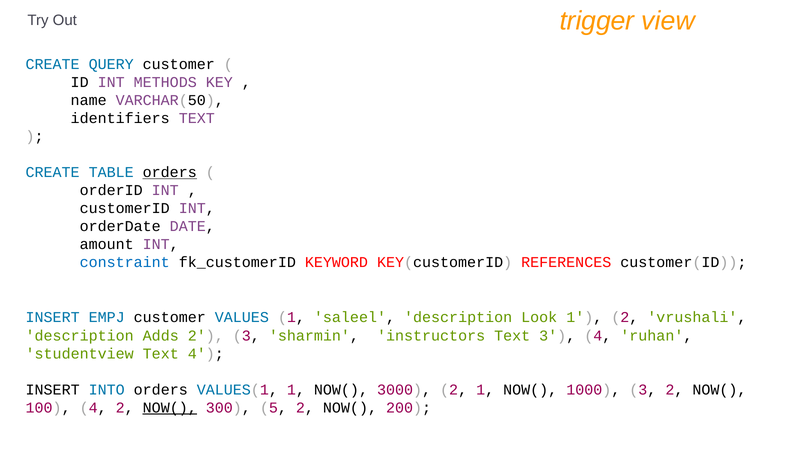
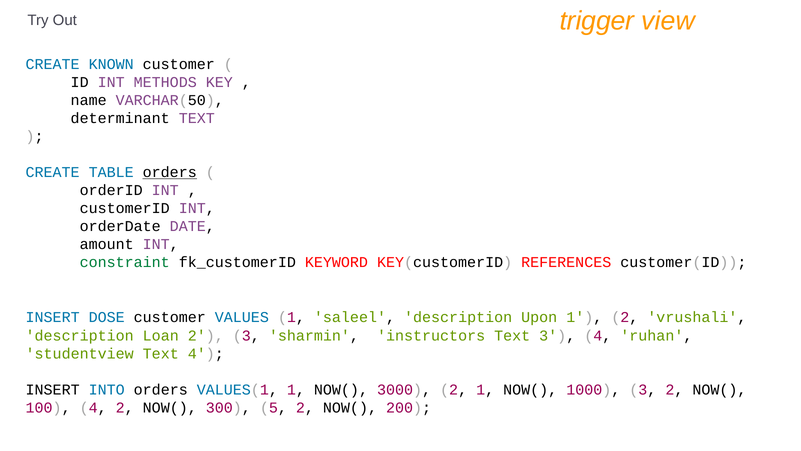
QUERY: QUERY -> KNOWN
identifiers: identifiers -> determinant
constraint colour: blue -> green
EMPJ: EMPJ -> DOSE
Look: Look -> Upon
Adds: Adds -> Loan
NOW( at (170, 407) underline: present -> none
